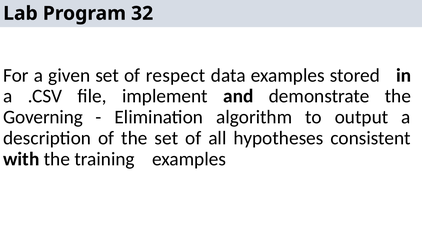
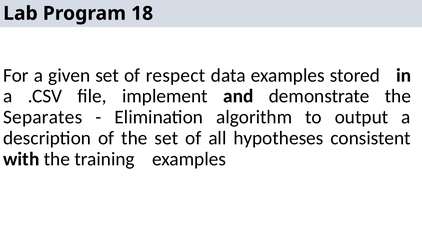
32: 32 -> 18
Governing: Governing -> Separates
